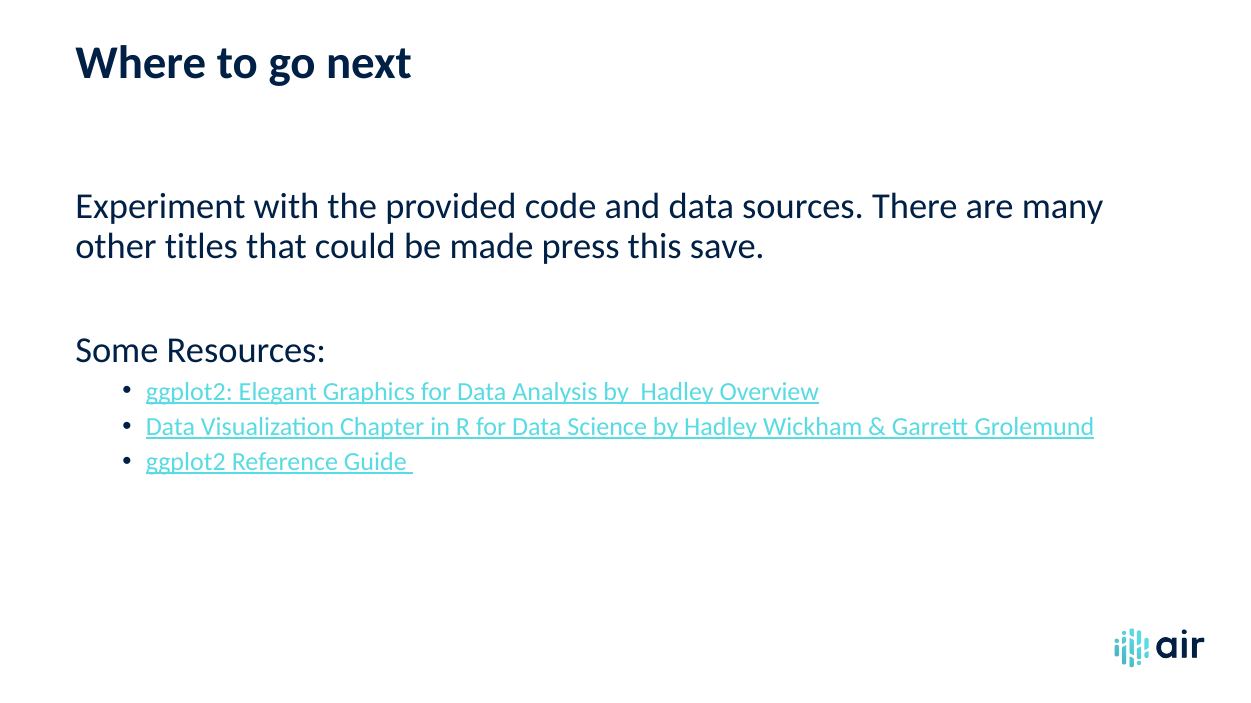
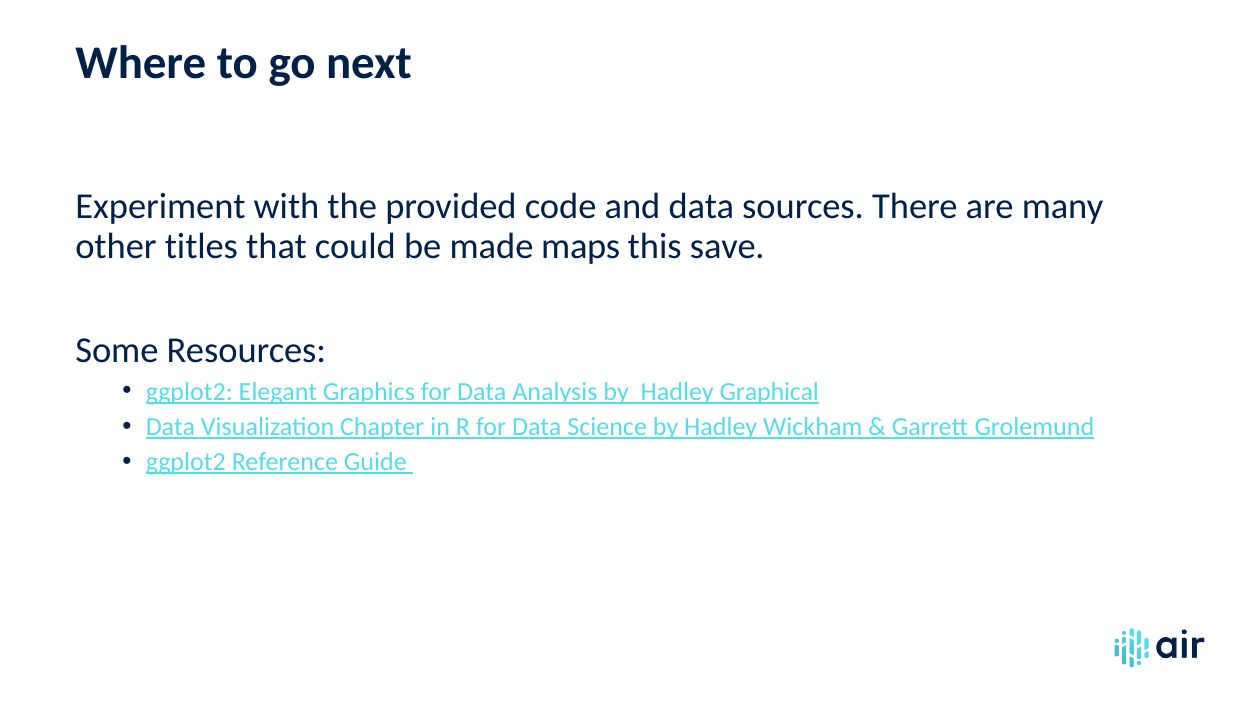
press: press -> maps
Overview: Overview -> Graphical
